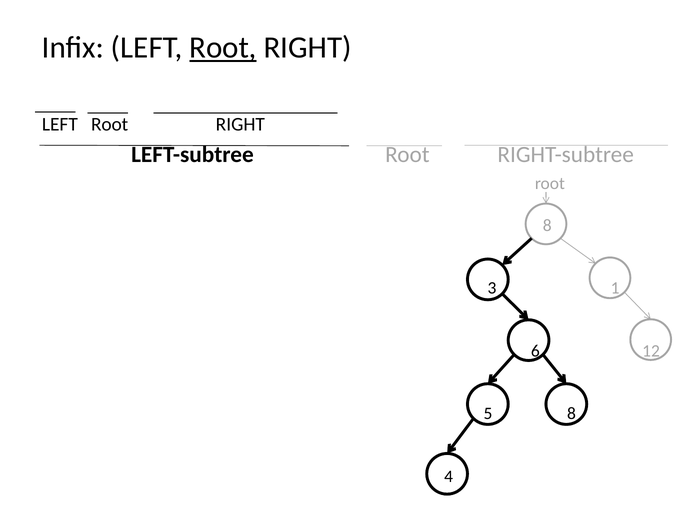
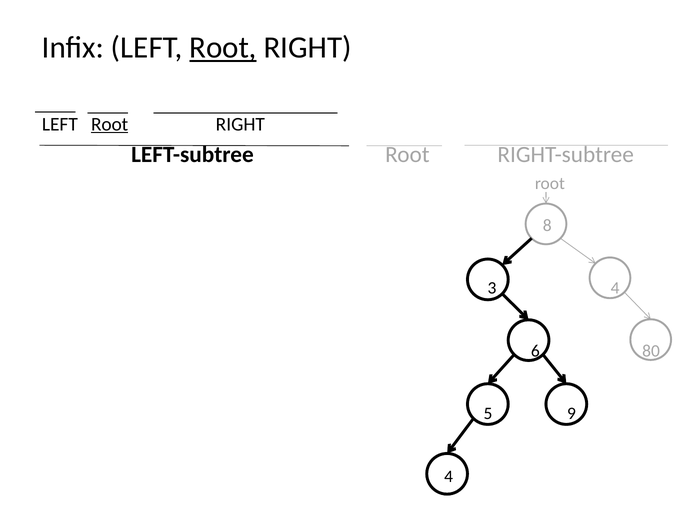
Root at (110, 124) underline: none -> present
3 1: 1 -> 4
12: 12 -> 80
5 8: 8 -> 9
